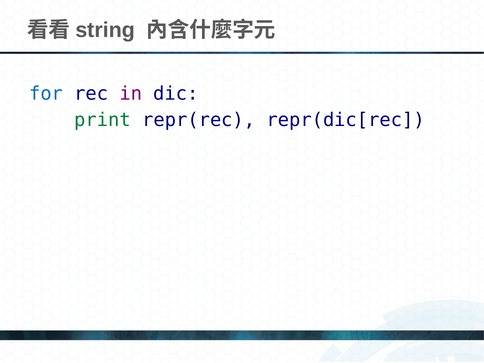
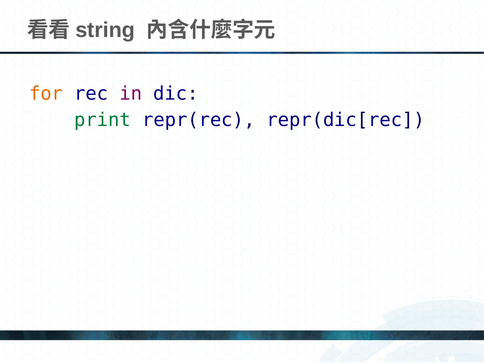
for colour: blue -> orange
